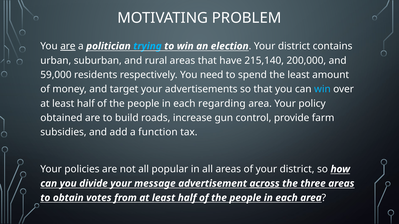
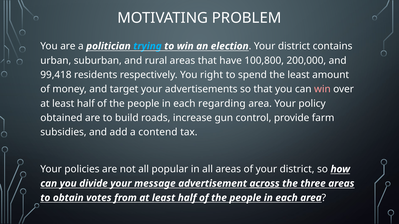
are at (68, 46) underline: present -> none
215,140: 215,140 -> 100,800
59,000: 59,000 -> 99,418
need: need -> right
win at (322, 89) colour: light blue -> pink
function: function -> contend
